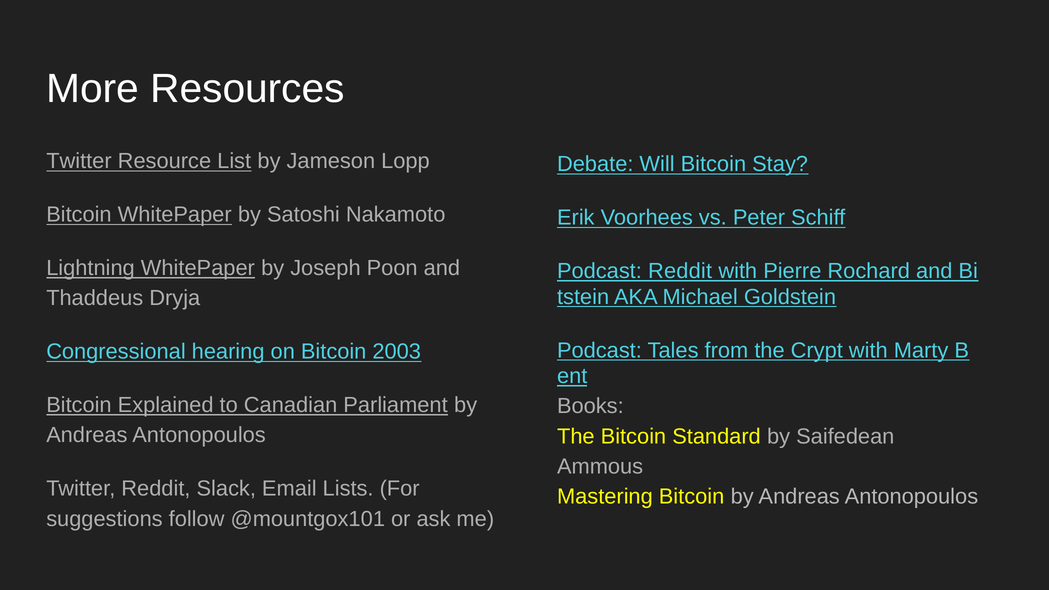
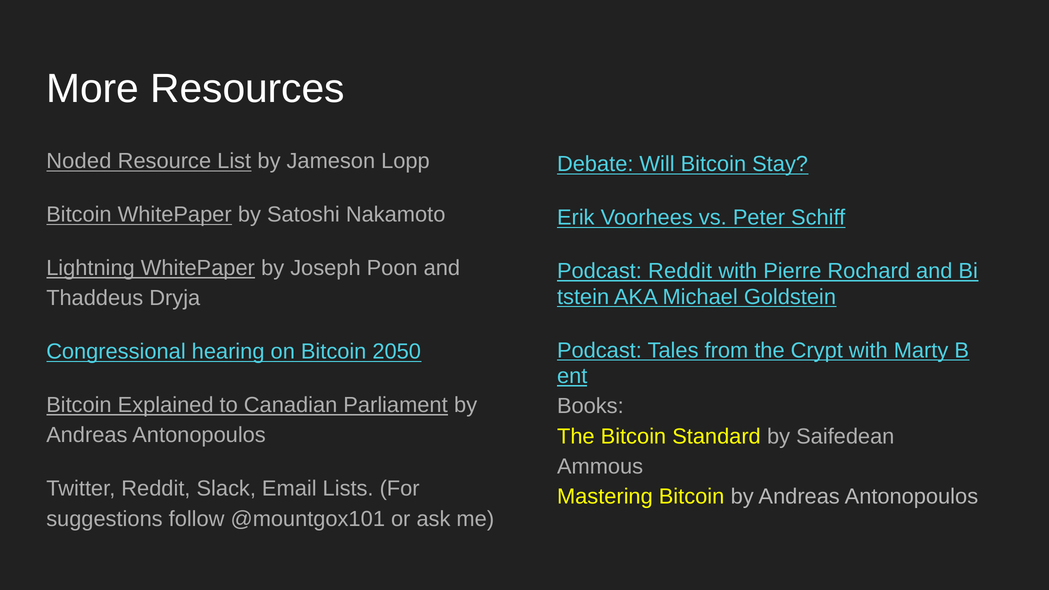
Twitter at (79, 161): Twitter -> Noded
2003: 2003 -> 2050
